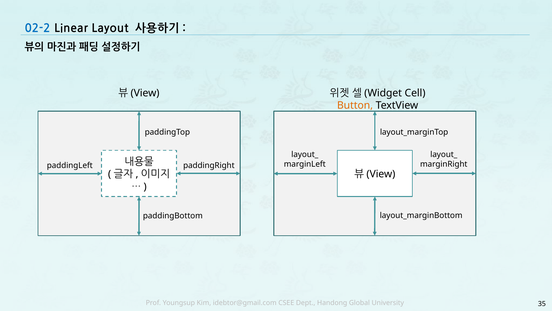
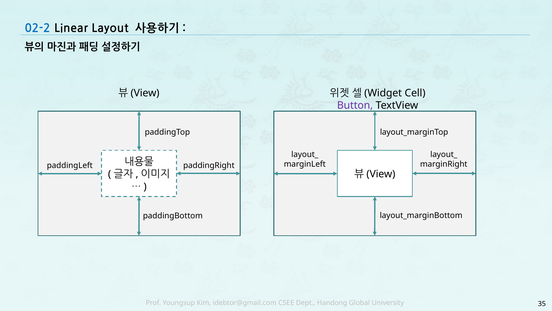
Button colour: orange -> purple
